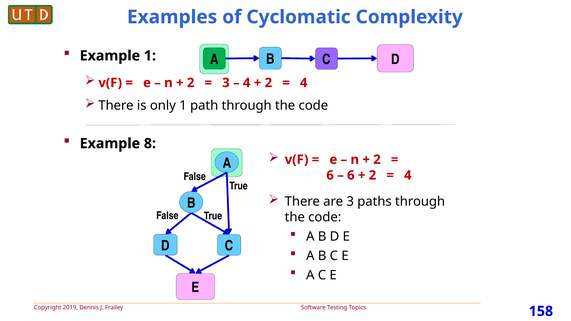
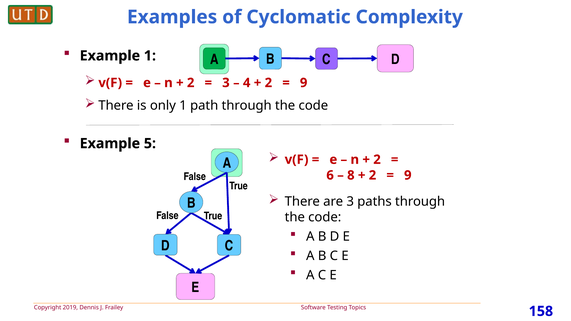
4 at (304, 83): 4 -> 9
8: 8 -> 5
6 at (351, 175): 6 -> 8
4 at (408, 175): 4 -> 9
